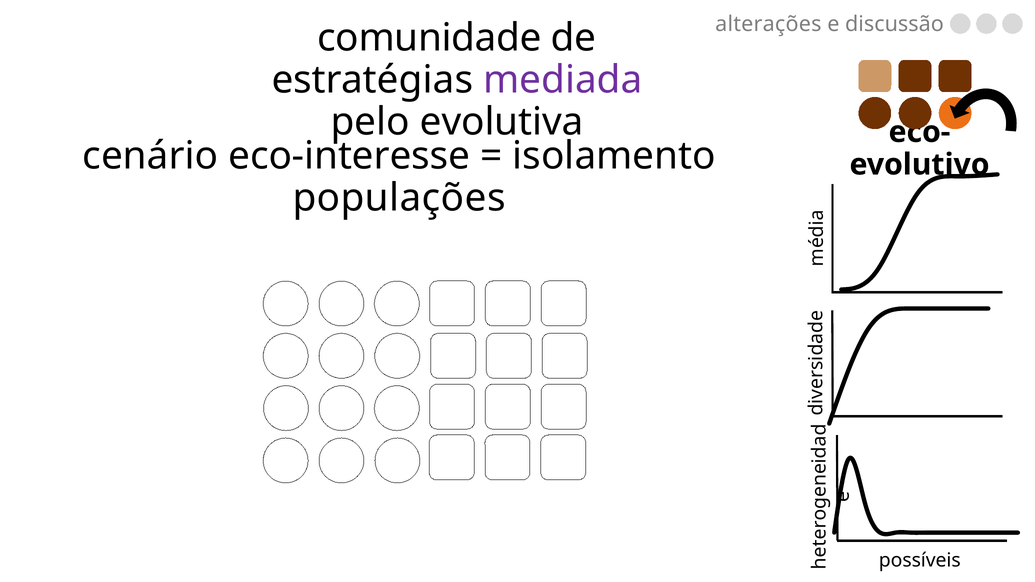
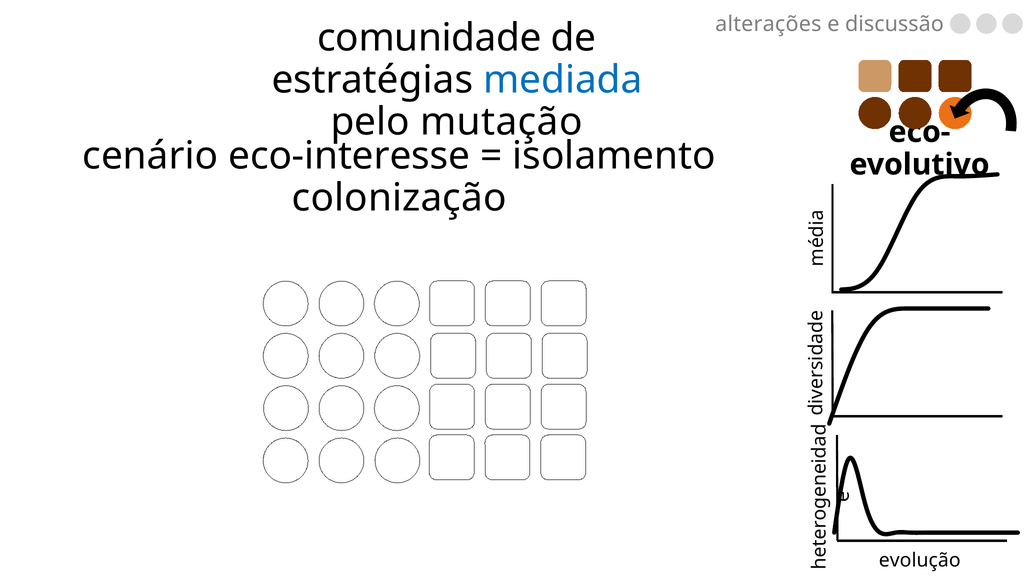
mediada colour: purple -> blue
evolutiva: evolutiva -> mutação
populações: populações -> colonização
possíveis: possíveis -> evolução
